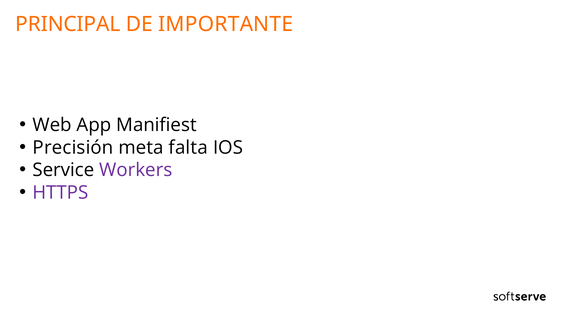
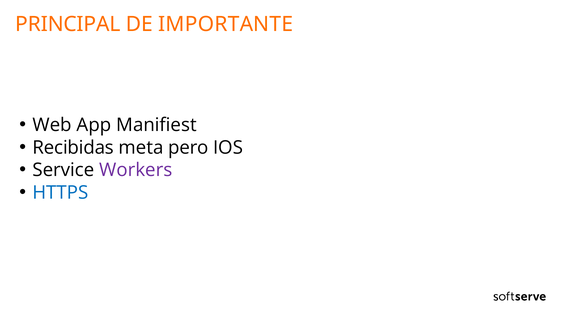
Precisión: Precisión -> Recibidas
falta: falta -> pero
HTTPS colour: purple -> blue
